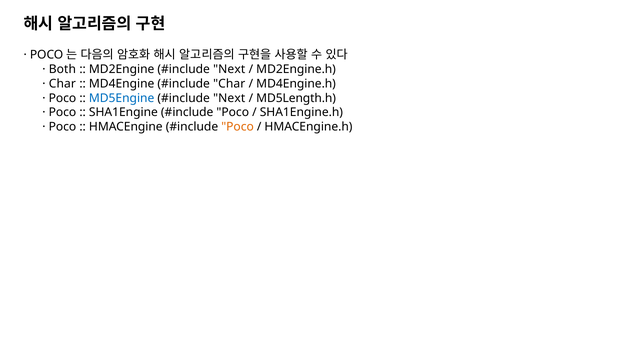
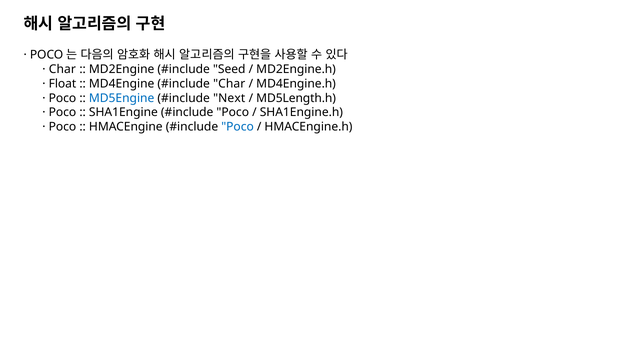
Both at (62, 69): Both -> Char
Next at (229, 69): Next -> Seed
Char at (62, 84): Char -> Float
Poco at (238, 127) colour: orange -> blue
